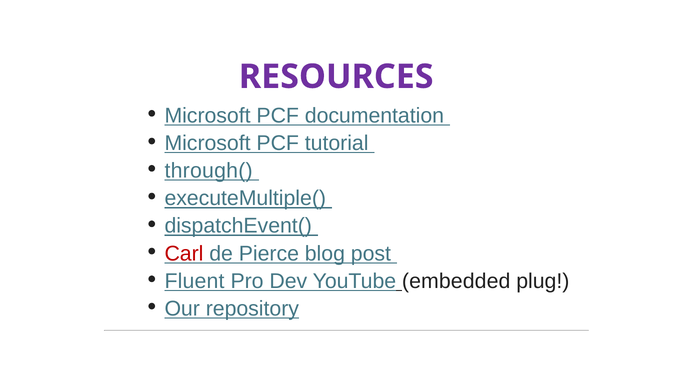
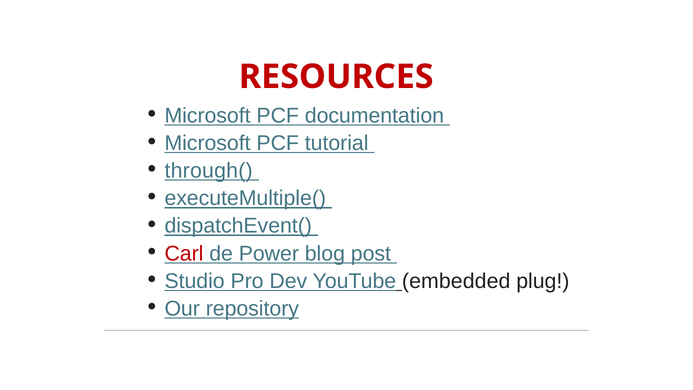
RESOURCES colour: purple -> red
Pierce: Pierce -> Power
Fluent: Fluent -> Studio
